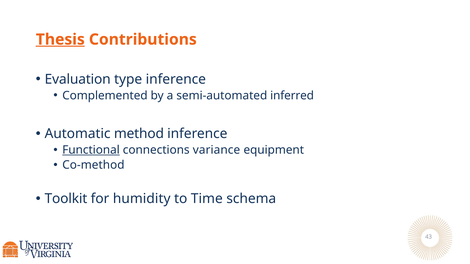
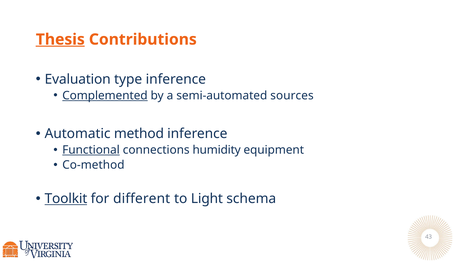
Complemented underline: none -> present
inferred: inferred -> sources
variance: variance -> humidity
Toolkit underline: none -> present
humidity: humidity -> different
Time: Time -> Light
